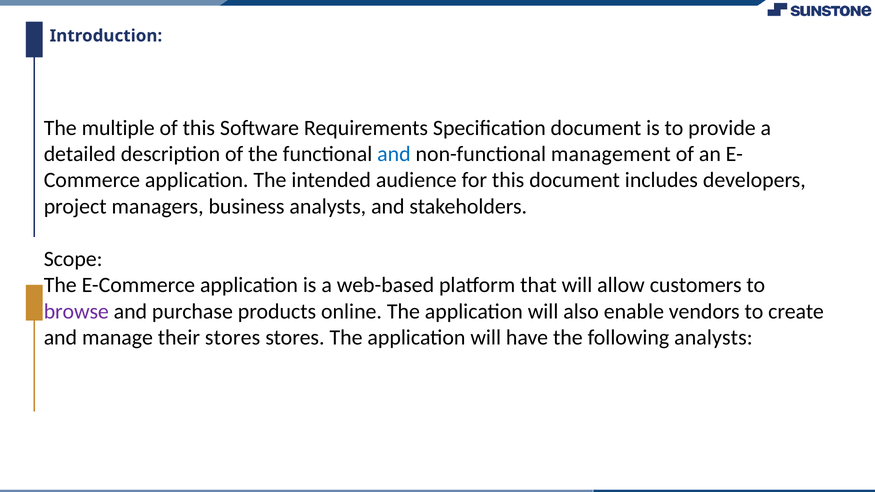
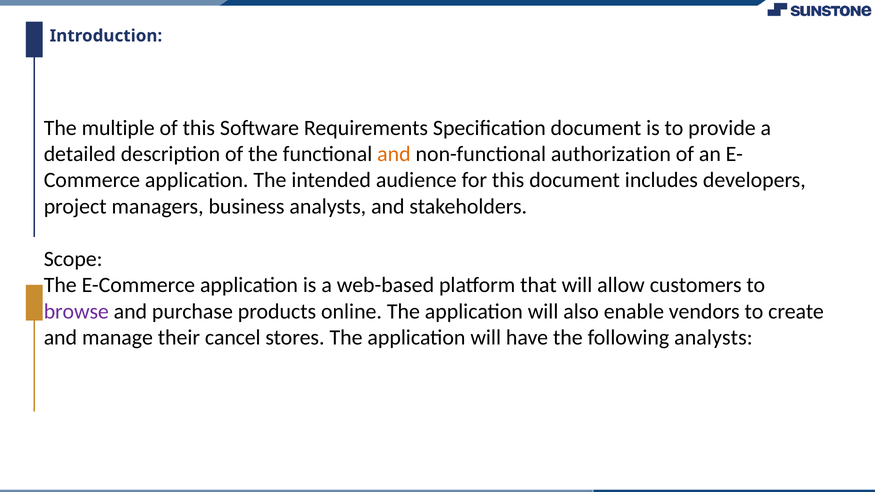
and at (394, 154) colour: blue -> orange
management: management -> authorization
their stores: stores -> cancel
